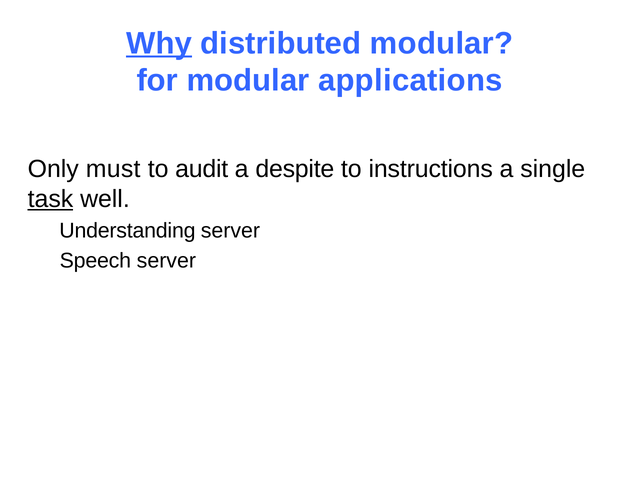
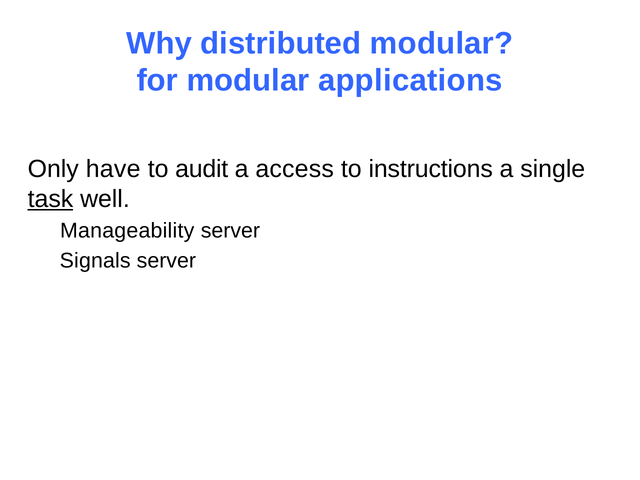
Why underline: present -> none
must: must -> have
despite: despite -> access
Understanding: Understanding -> Manageability
Speech: Speech -> Signals
